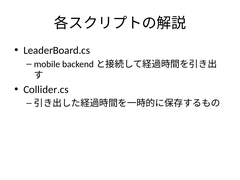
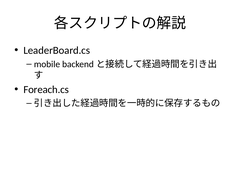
Collider.cs: Collider.cs -> Foreach.cs
